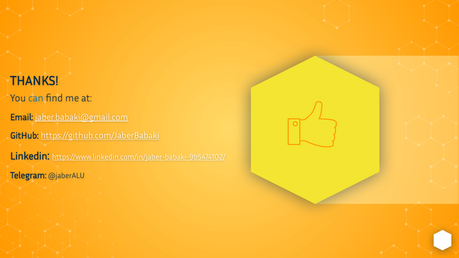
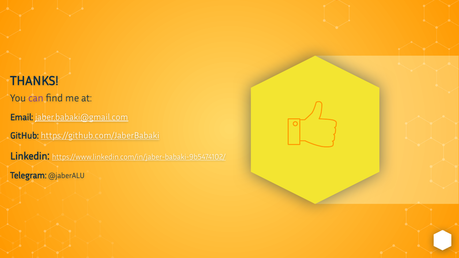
can colour: blue -> purple
